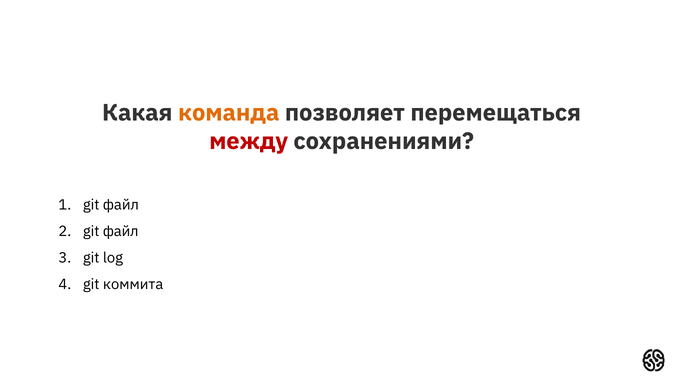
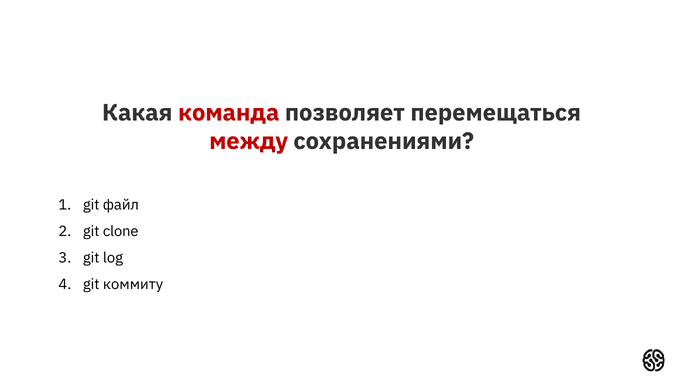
команда colour: orange -> red
файл at (121, 231): файл -> clone
коммита: коммита -> коммиту
